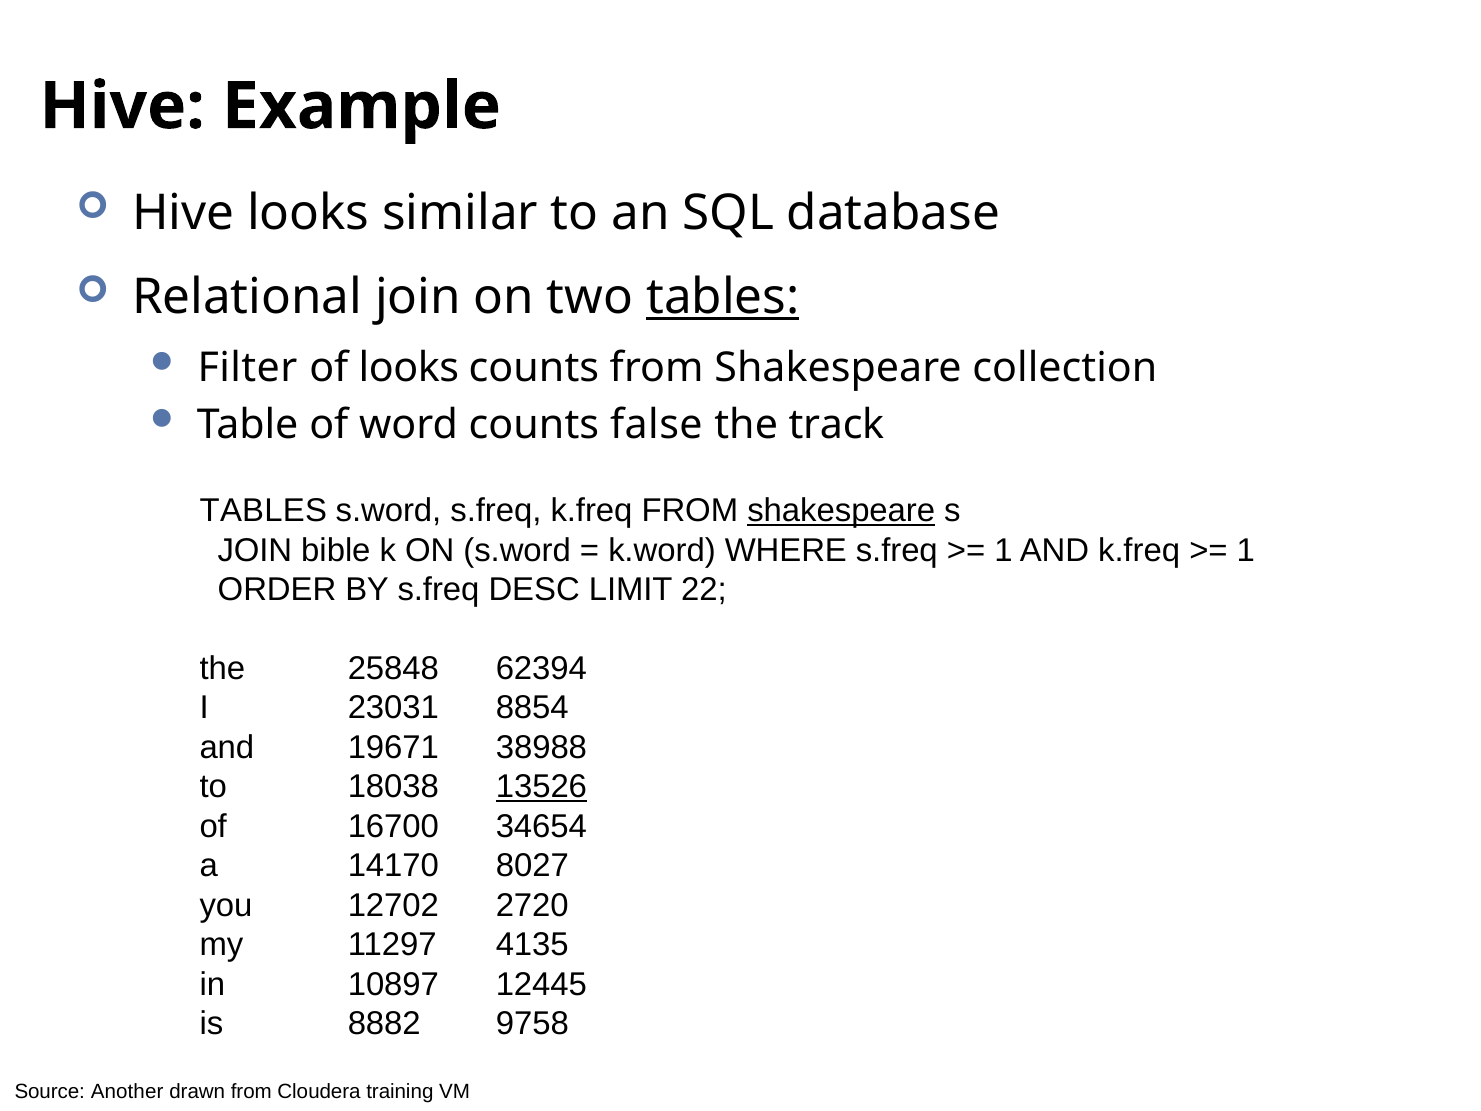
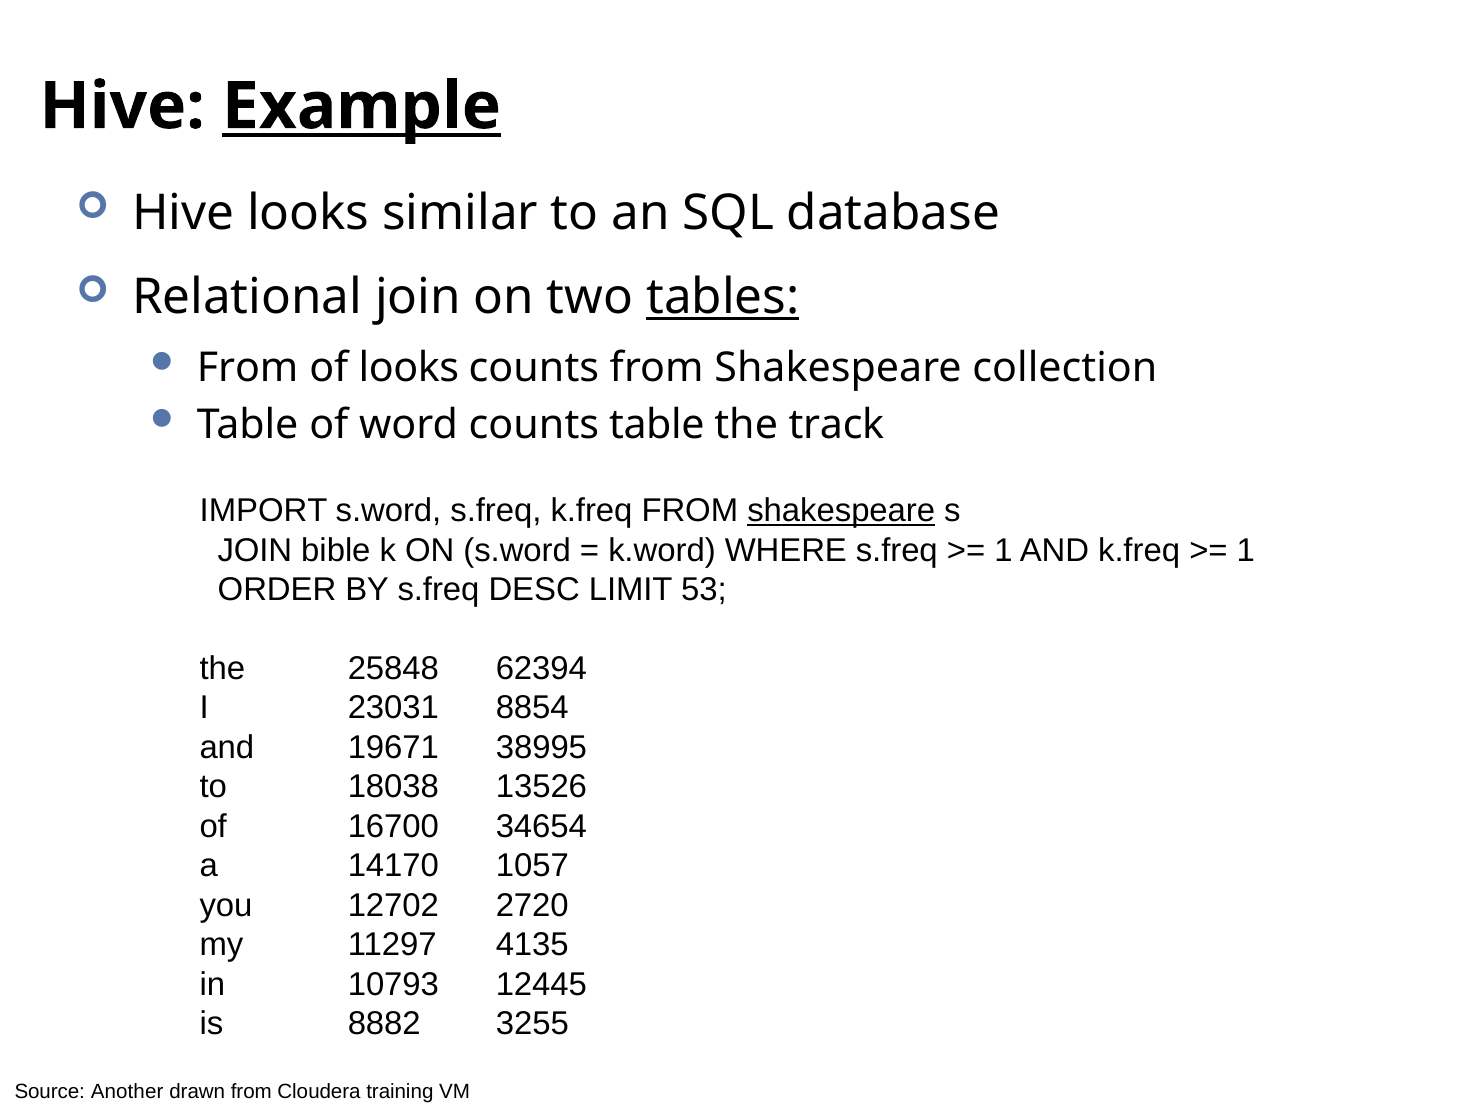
Example underline: none -> present
Filter at (247, 367): Filter -> From
counts false: false -> table
TABLES at (263, 511): TABLES -> IMPORT
22: 22 -> 53
38988: 38988 -> 38995
13526 underline: present -> none
8027: 8027 -> 1057
10897: 10897 -> 10793
9758: 9758 -> 3255
